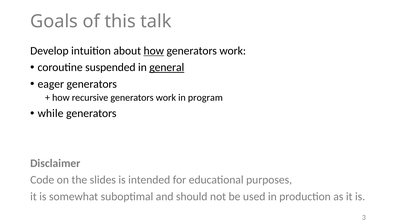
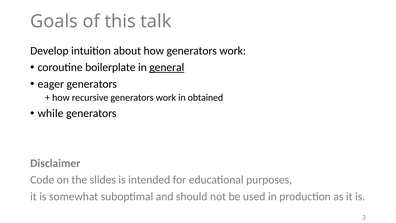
how at (154, 51) underline: present -> none
suspended: suspended -> boilerplate
program: program -> obtained
